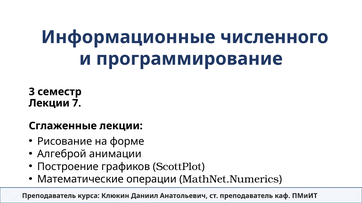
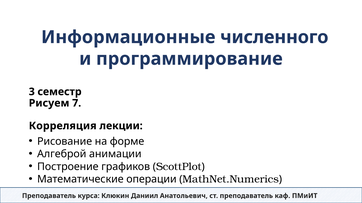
Лекции at (49, 103): Лекции -> Рисуем
Сглаженные: Сглаженные -> Корреляция
